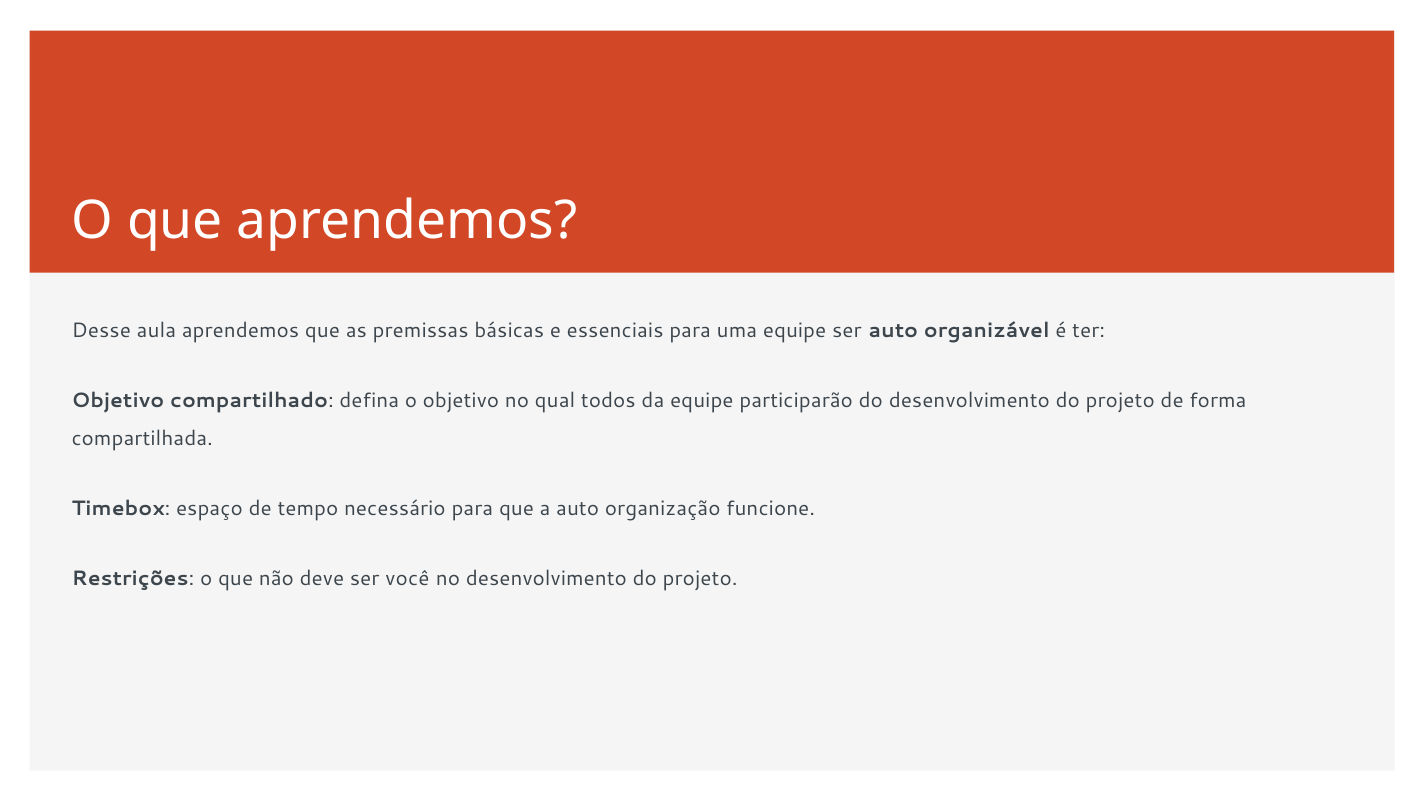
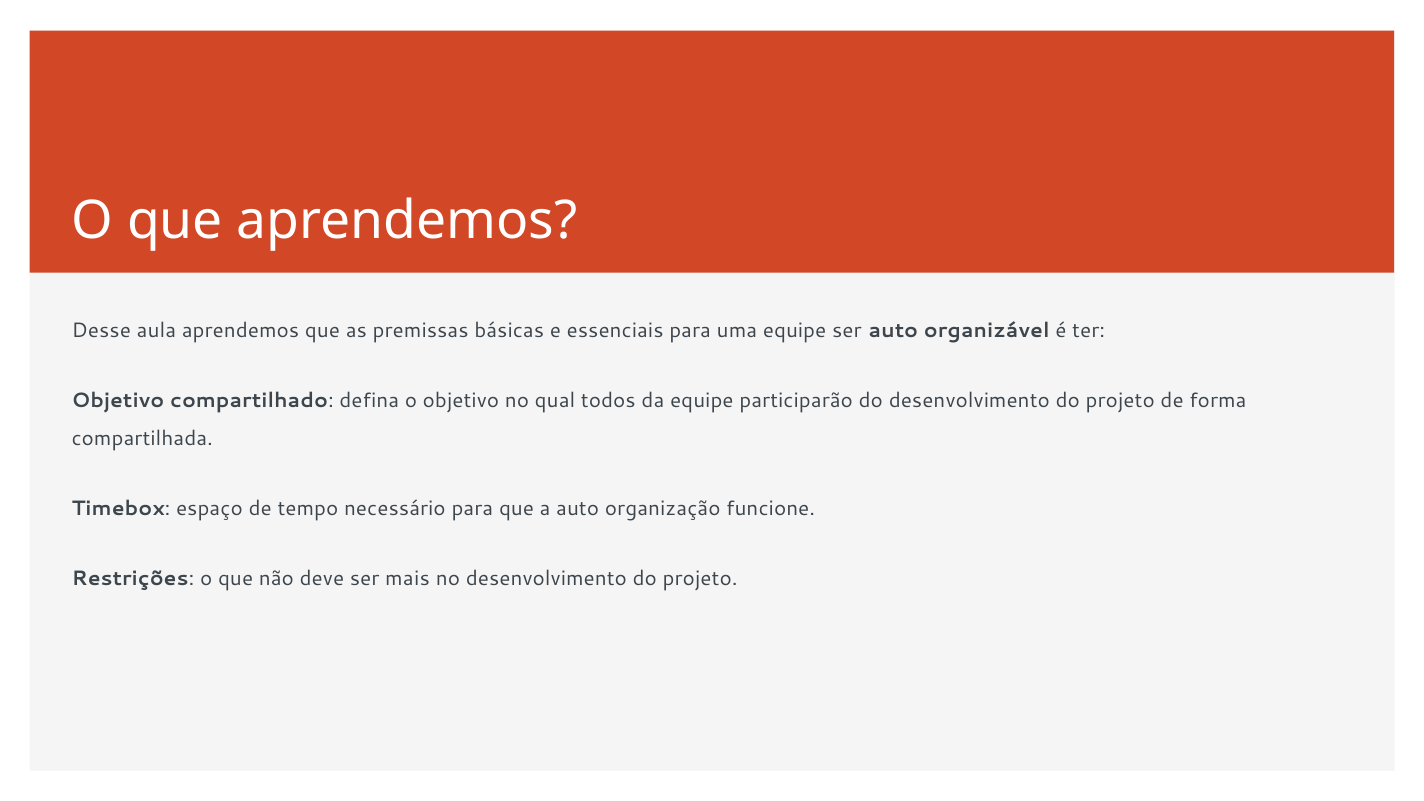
você: você -> mais
